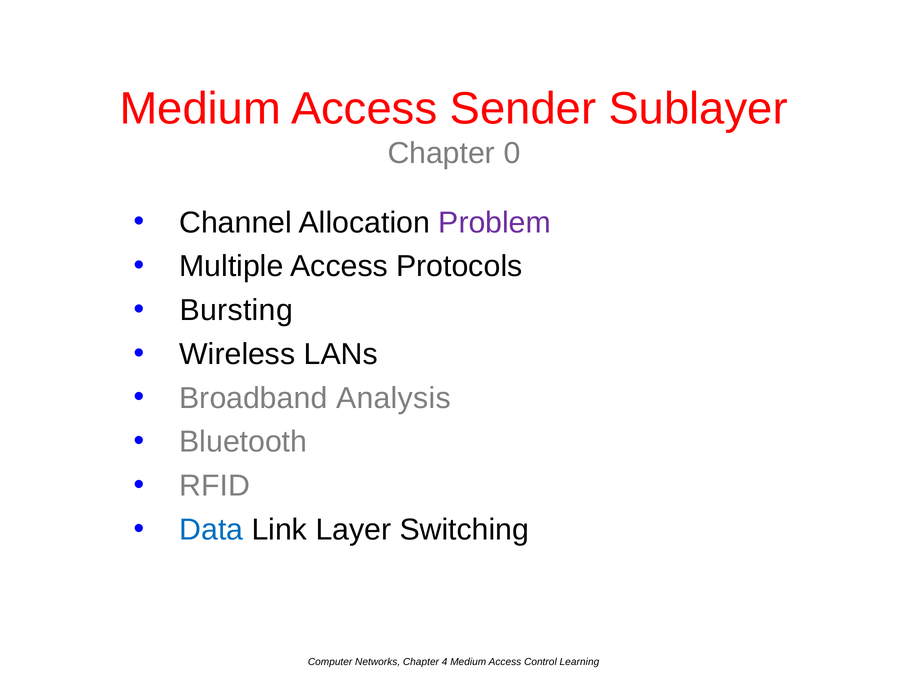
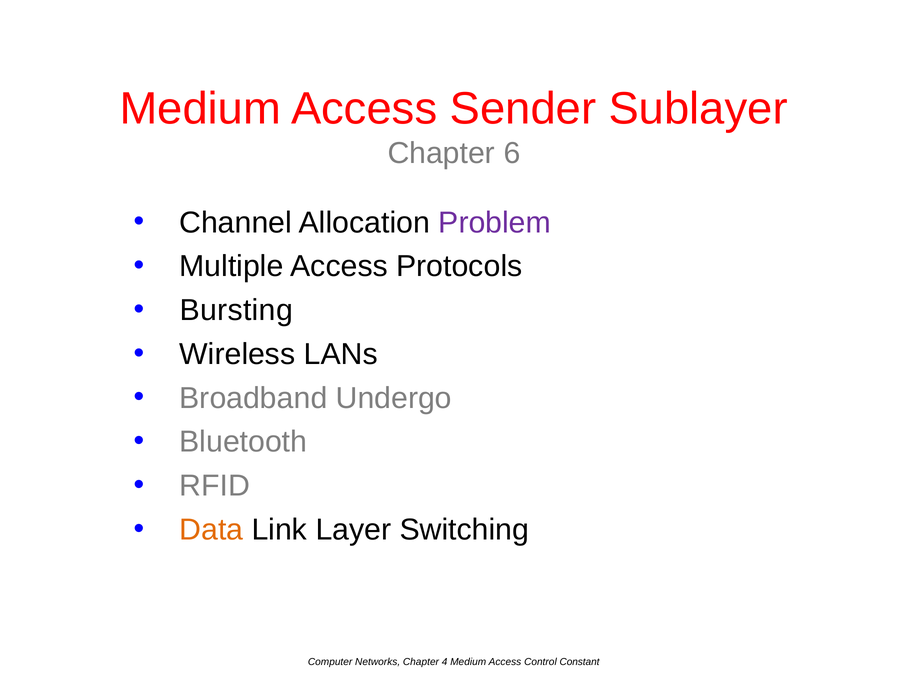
0: 0 -> 6
Analysis: Analysis -> Undergo
Data colour: blue -> orange
Learning: Learning -> Constant
